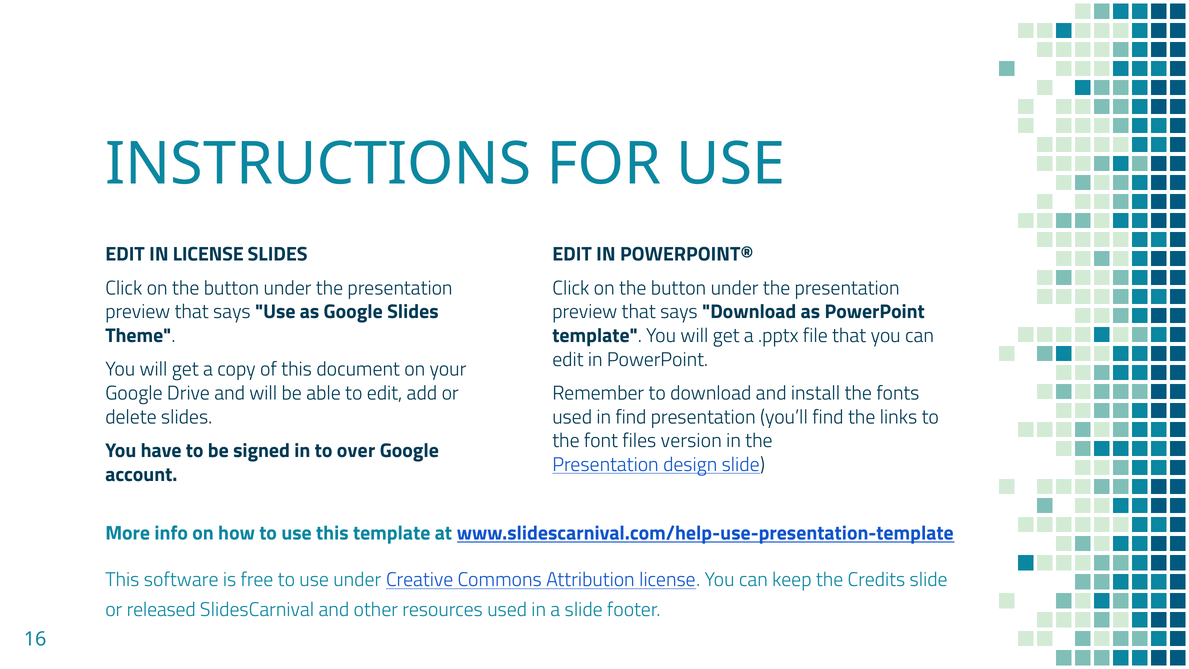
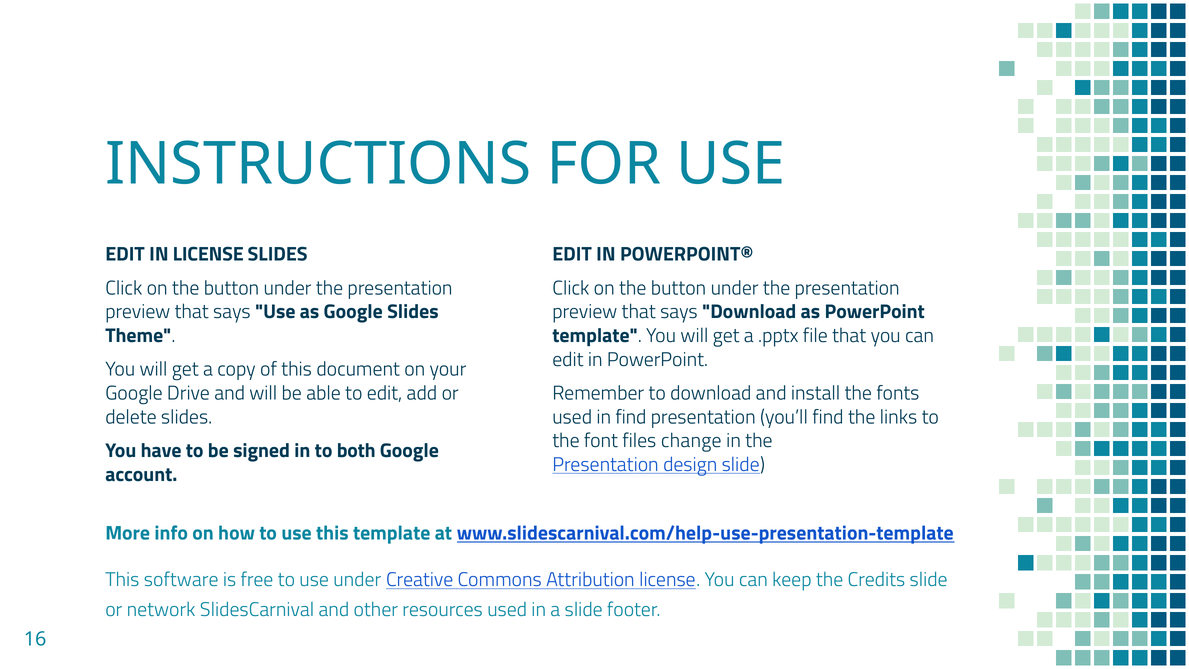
version: version -> change
over: over -> both
released: released -> network
